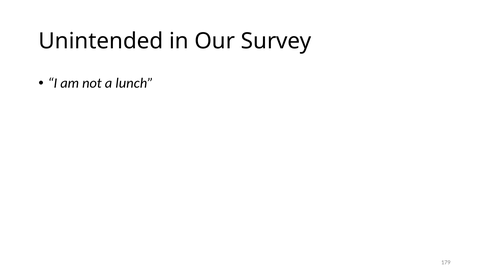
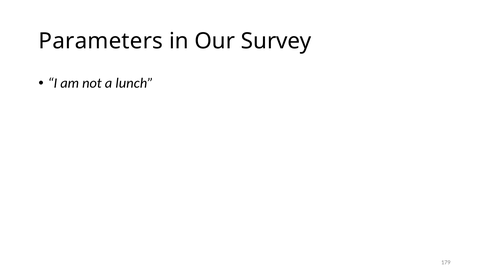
Unintended: Unintended -> Parameters
